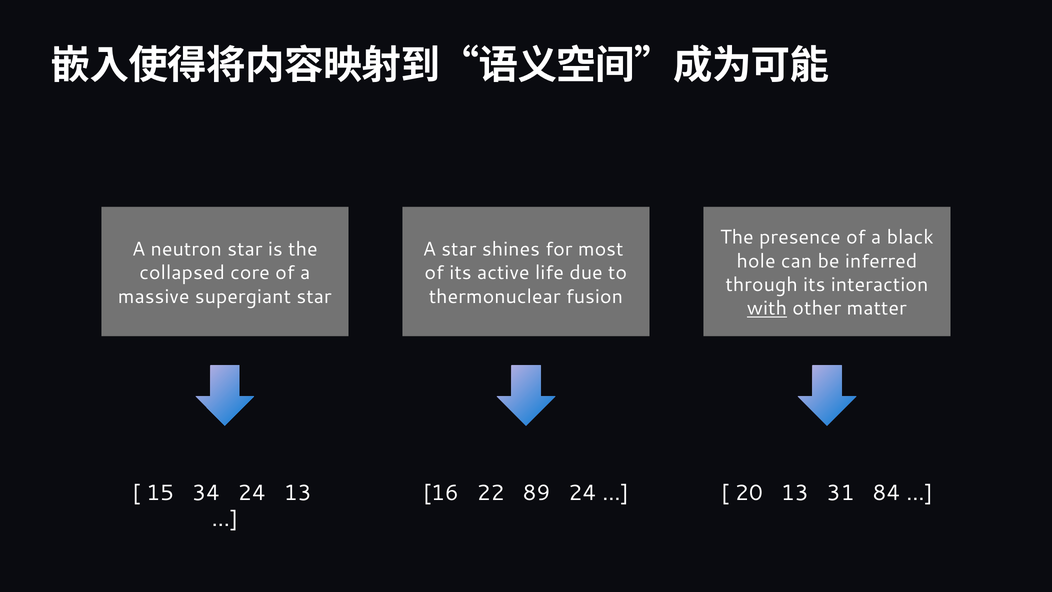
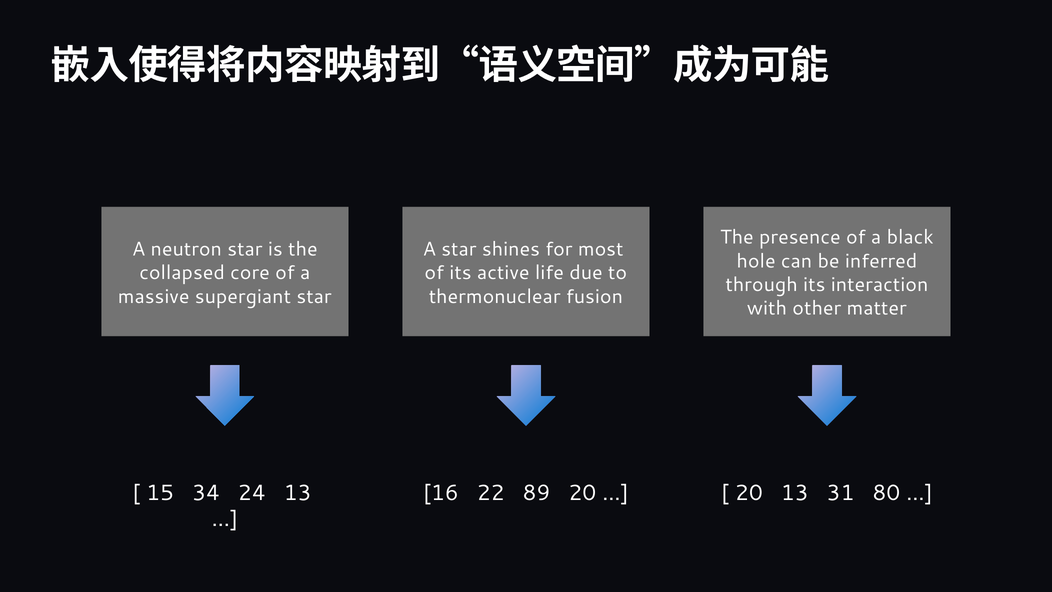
with underline: present -> none
89 24: 24 -> 20
84: 84 -> 80
